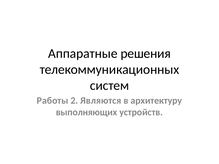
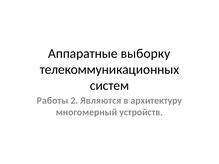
решения: решения -> выборку
выполняющих: выполняющих -> многомерный
